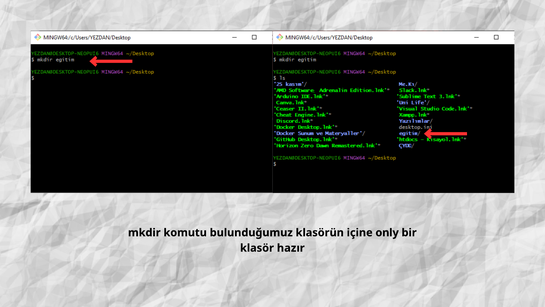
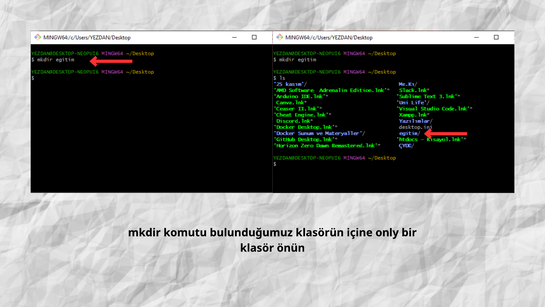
hazır: hazır -> önün
